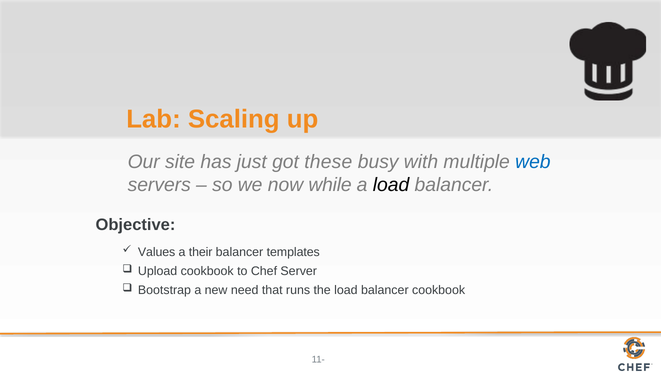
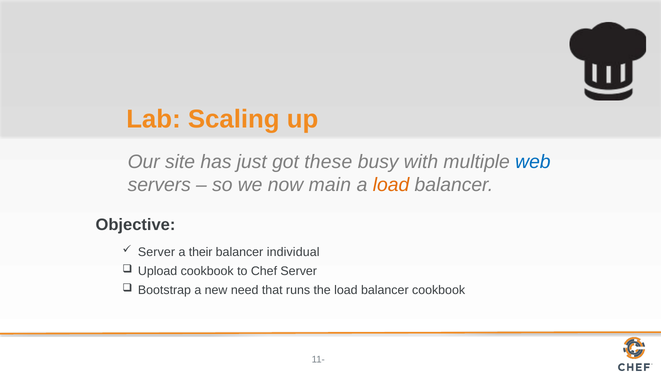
while: while -> main
load at (391, 185) colour: black -> orange
Values at (157, 252): Values -> Server
templates: templates -> individual
